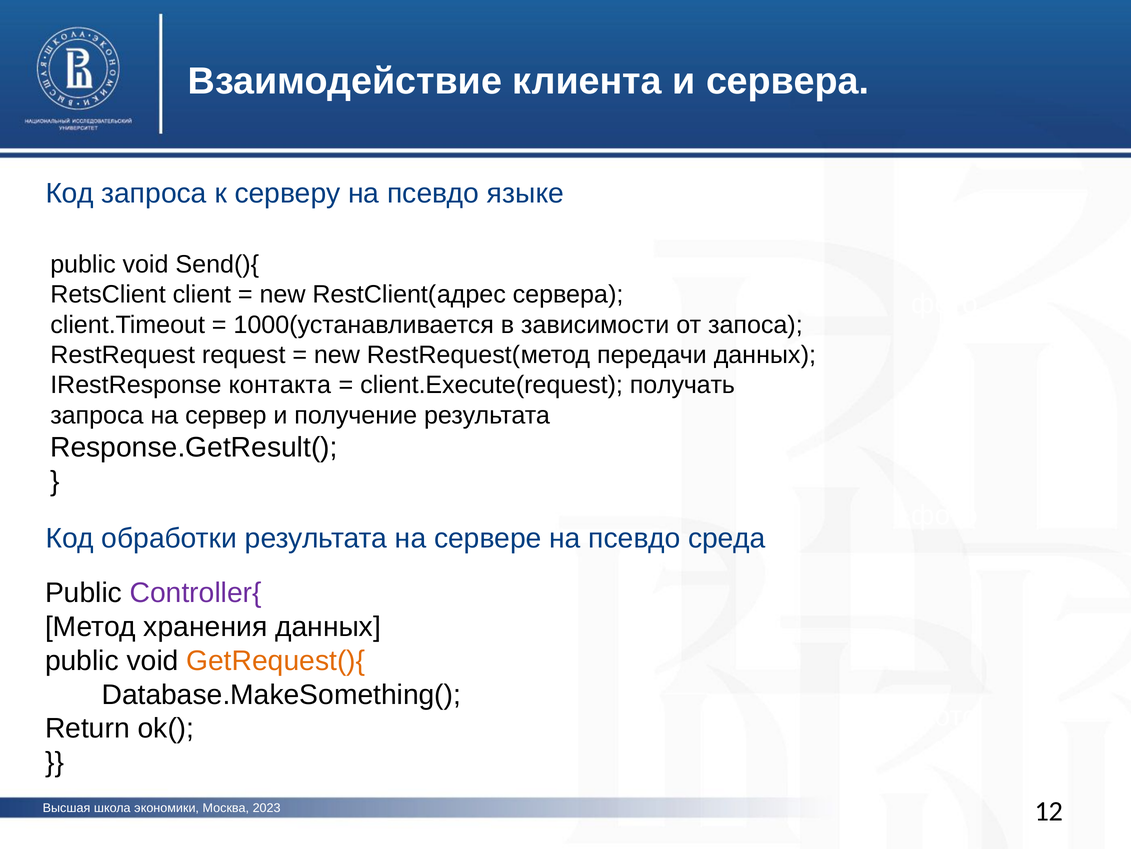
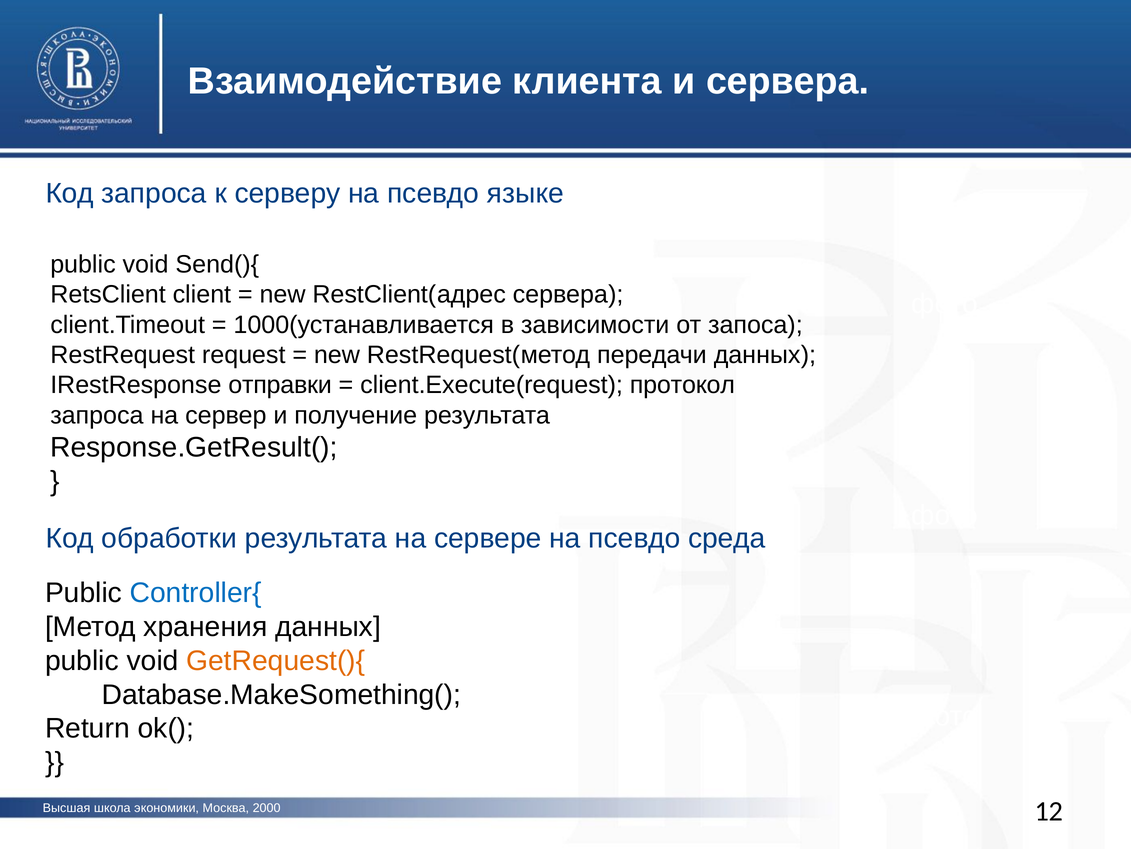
контакта: контакта -> отправки
получать: получать -> протокол
Controller{ colour: purple -> blue
2023: 2023 -> 2000
